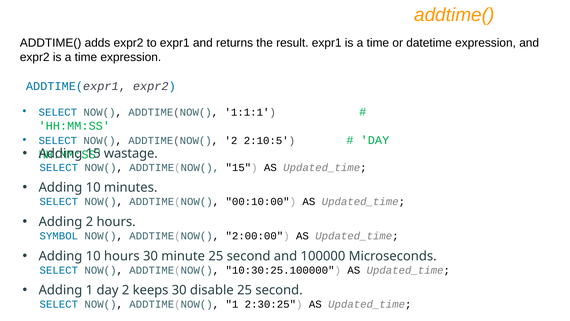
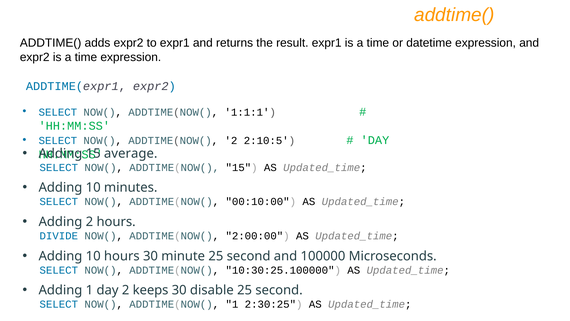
wastage: wastage -> average
SYMBOL: SYMBOL -> DIVIDE
